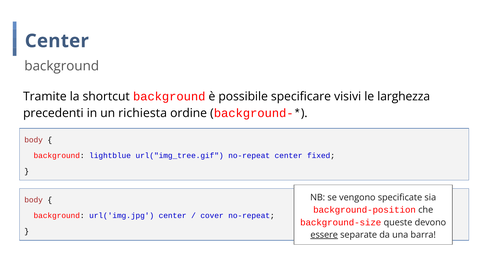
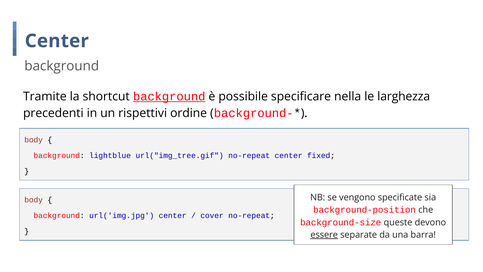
background at (169, 96) underline: none -> present
visivi: visivi -> nella
richiesta: richiesta -> rispettivi
